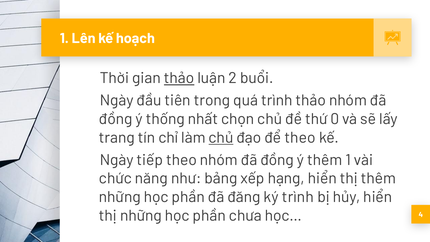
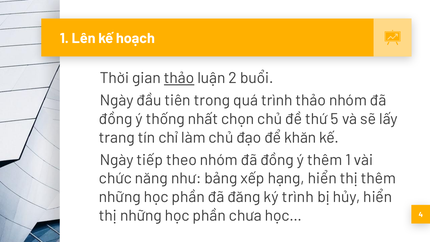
0: 0 -> 5
chủ at (221, 138) underline: present -> none
để theo: theo -> khăn
